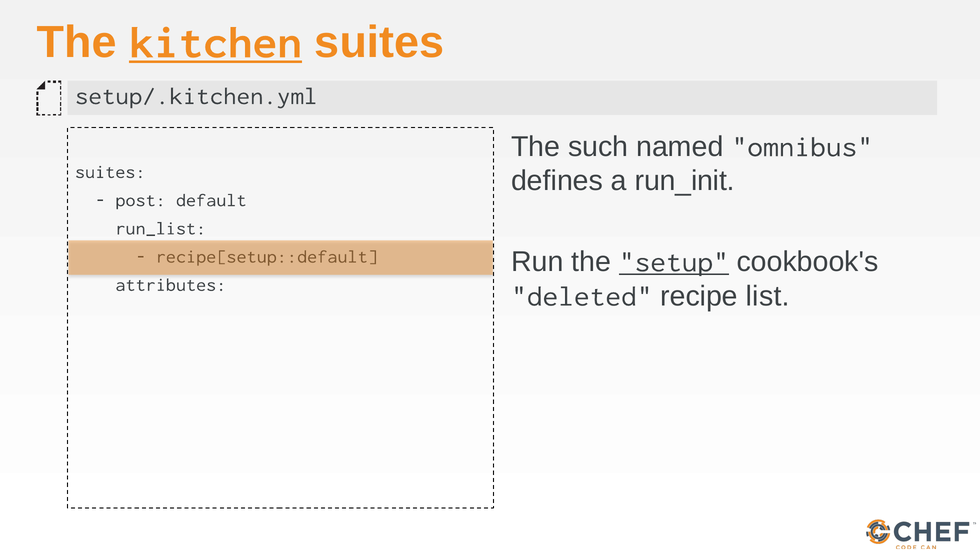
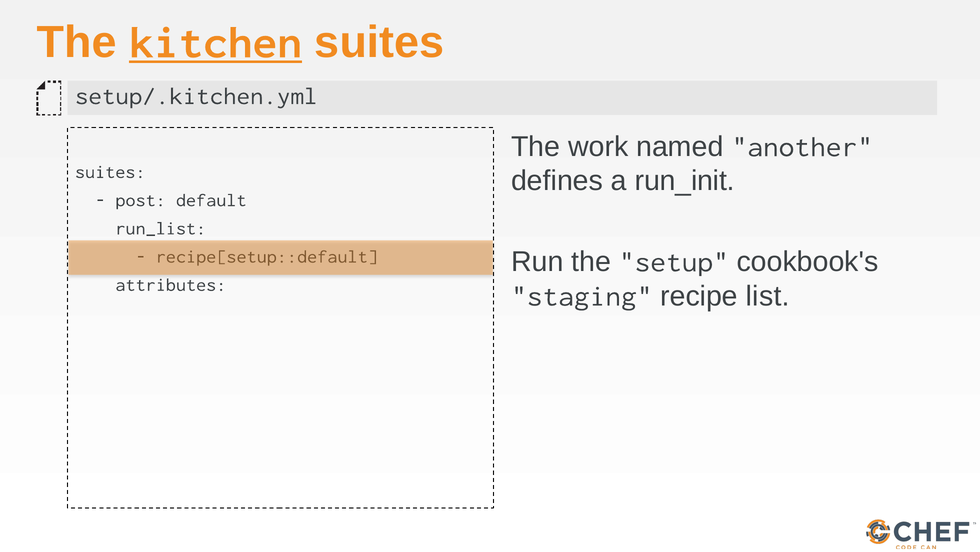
such: such -> work
omnibus: omnibus -> another
setup underline: present -> none
deleted: deleted -> staging
